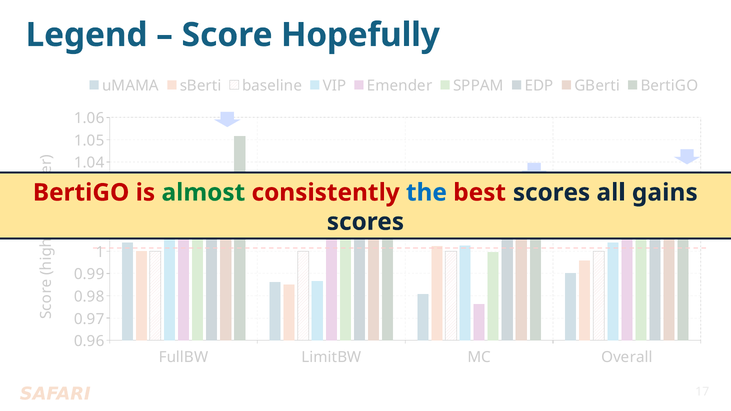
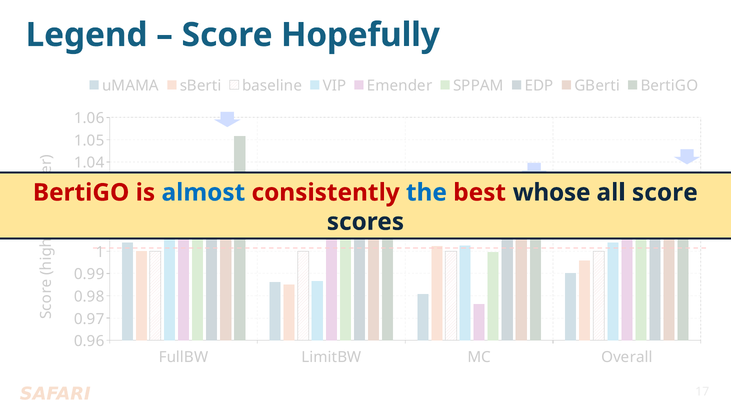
almost colour: green -> blue
best scores: scores -> whose
all gains: gains -> score
